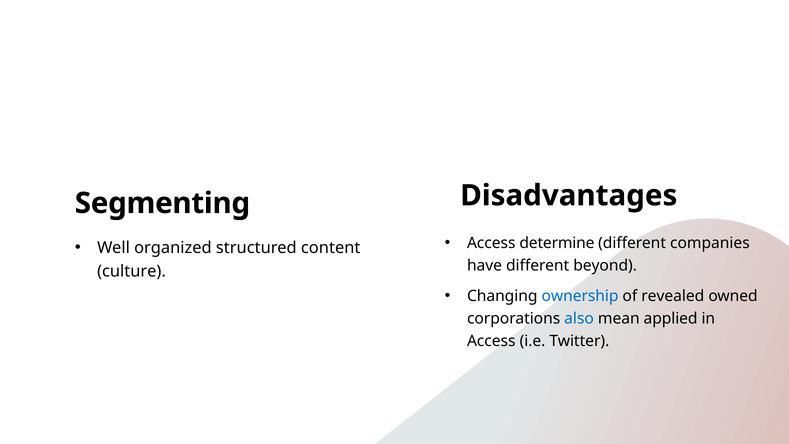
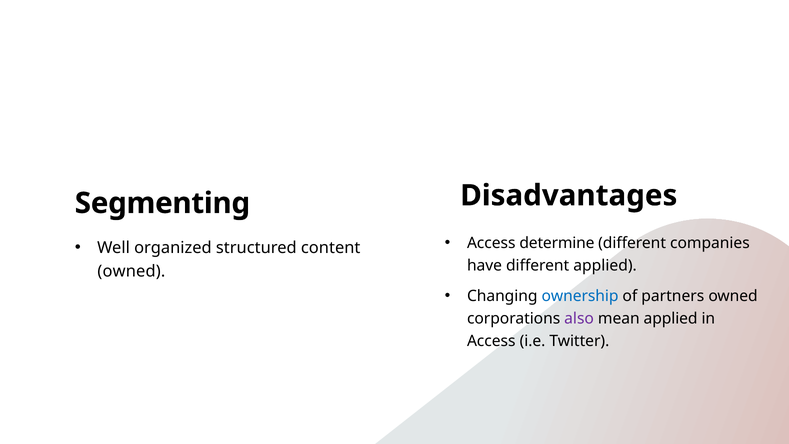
different beyond: beyond -> applied
culture at (131, 271): culture -> owned
revealed: revealed -> partners
also colour: blue -> purple
